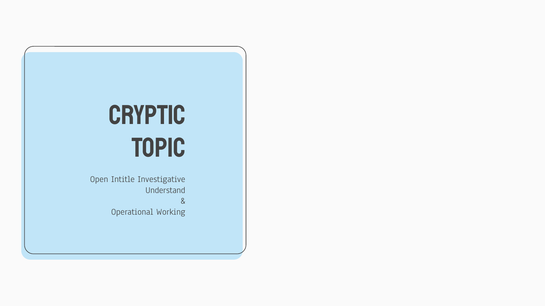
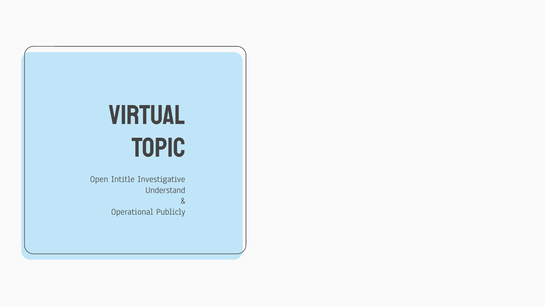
Cryptic: Cryptic -> Virtual
Working: Working -> Publicly
